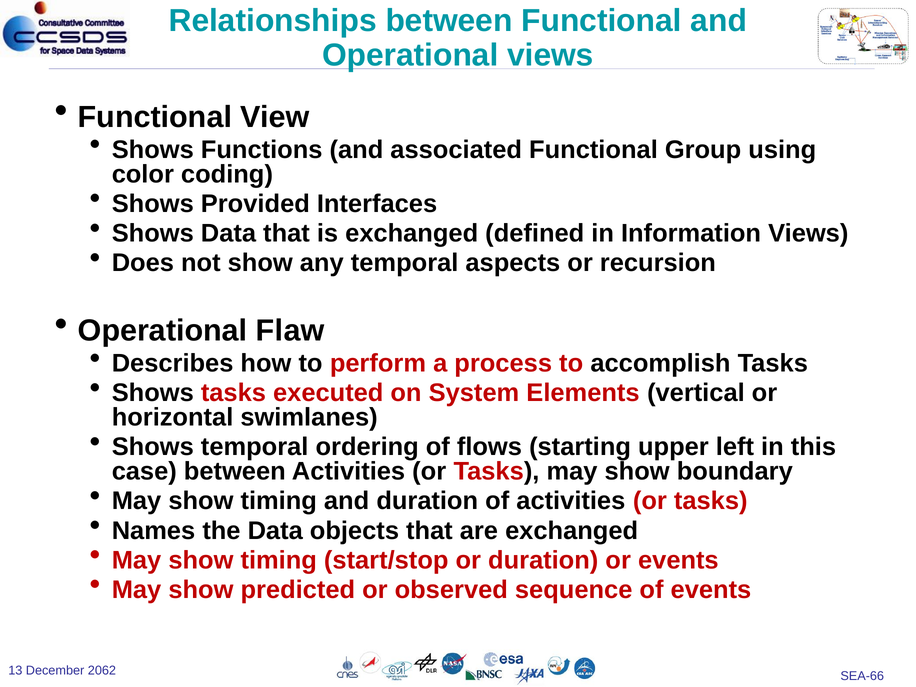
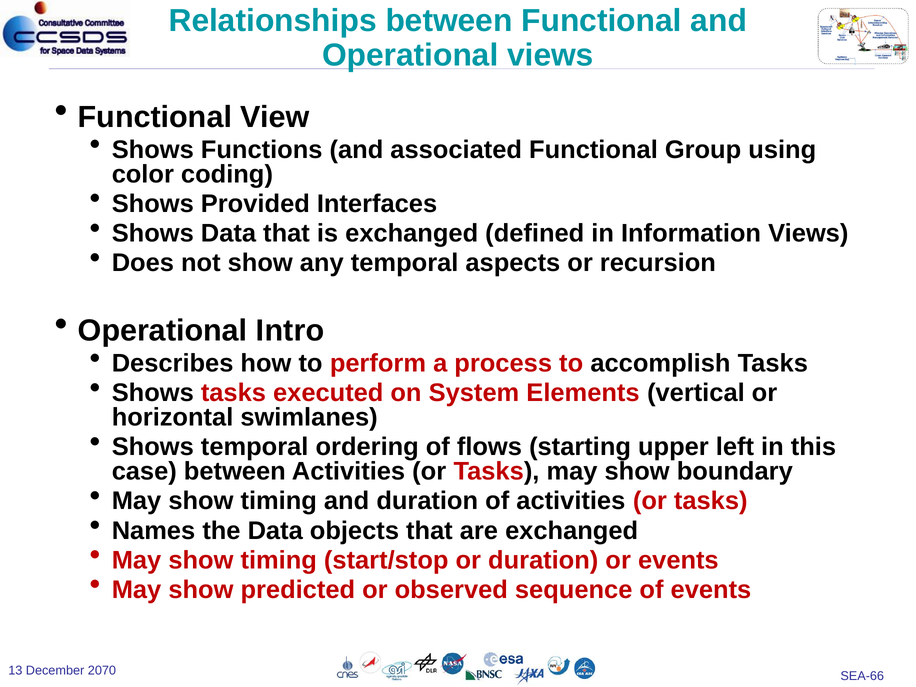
Flaw: Flaw -> Intro
2062: 2062 -> 2070
